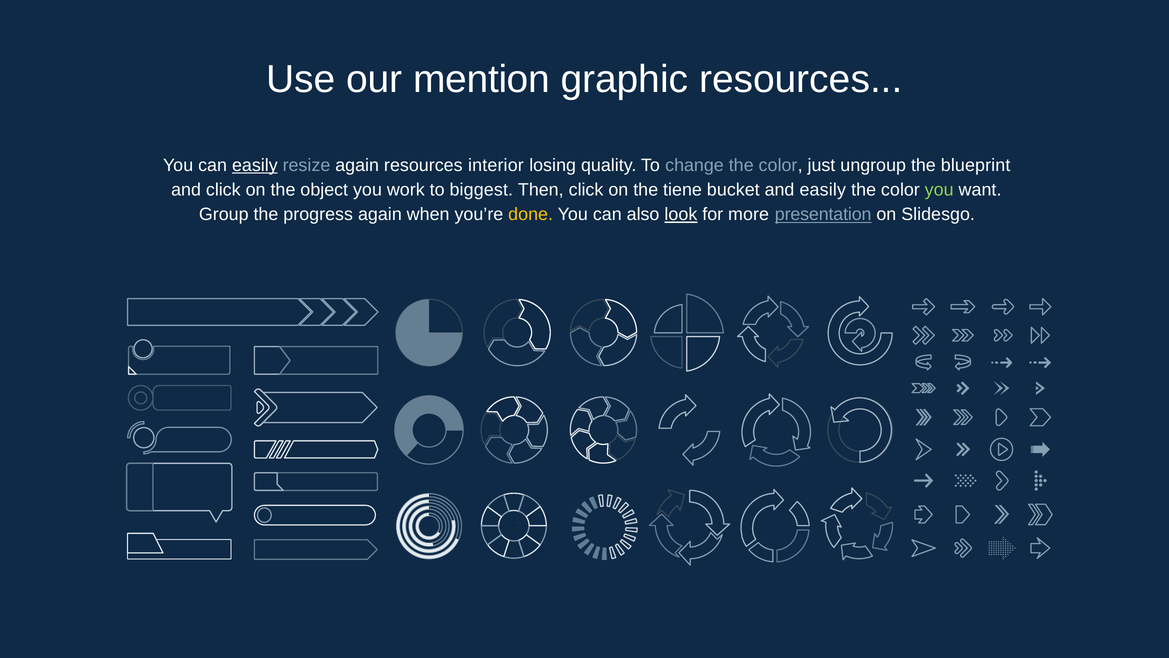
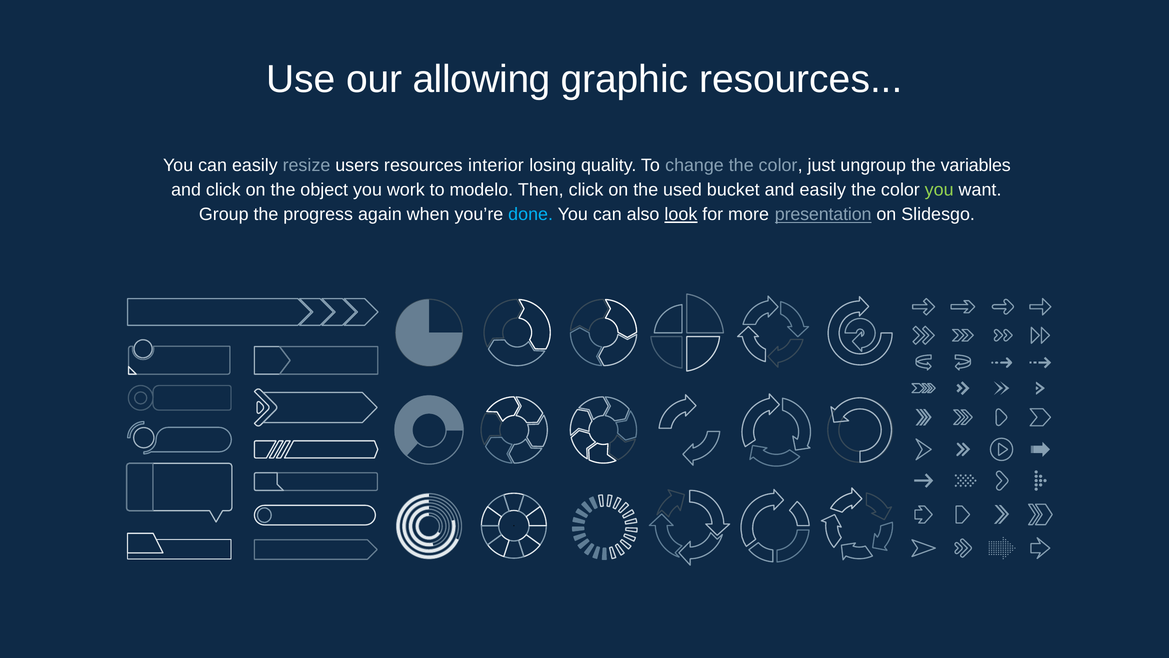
mention: mention -> allowing
easily at (255, 165) underline: present -> none
resize again: again -> users
blueprint: blueprint -> variables
biggest: biggest -> modelo
tiene: tiene -> used
done colour: yellow -> light blue
